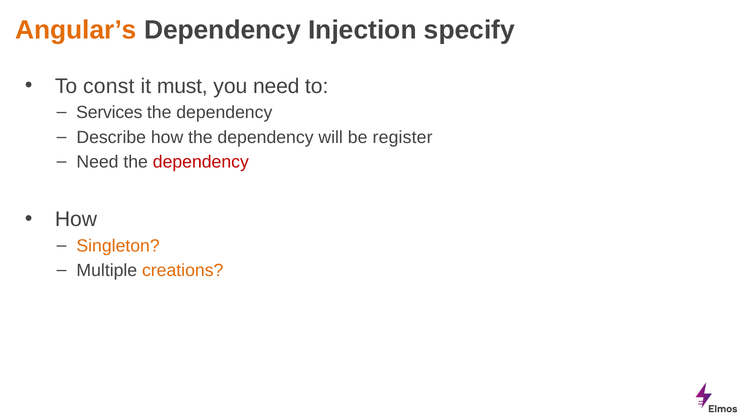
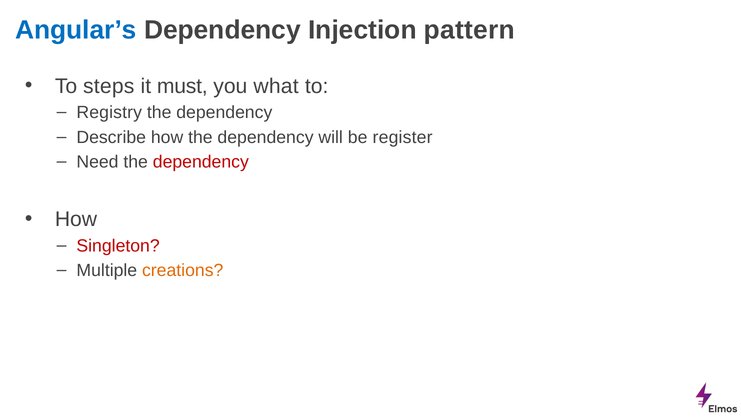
Angular’s colour: orange -> blue
specify: specify -> pattern
const: const -> steps
you need: need -> what
Services: Services -> Registry
Singleton colour: orange -> red
